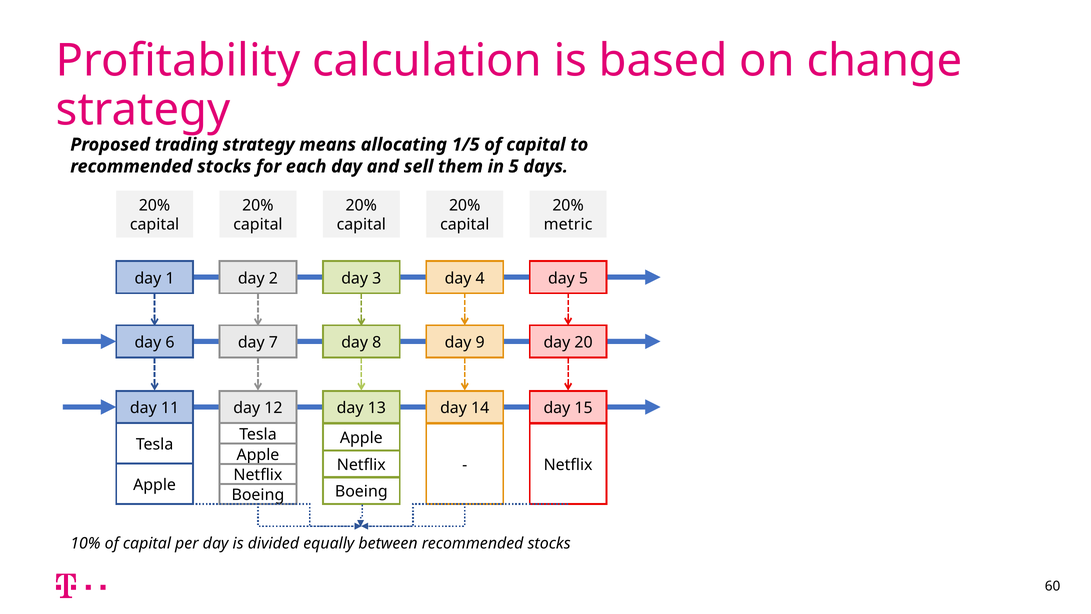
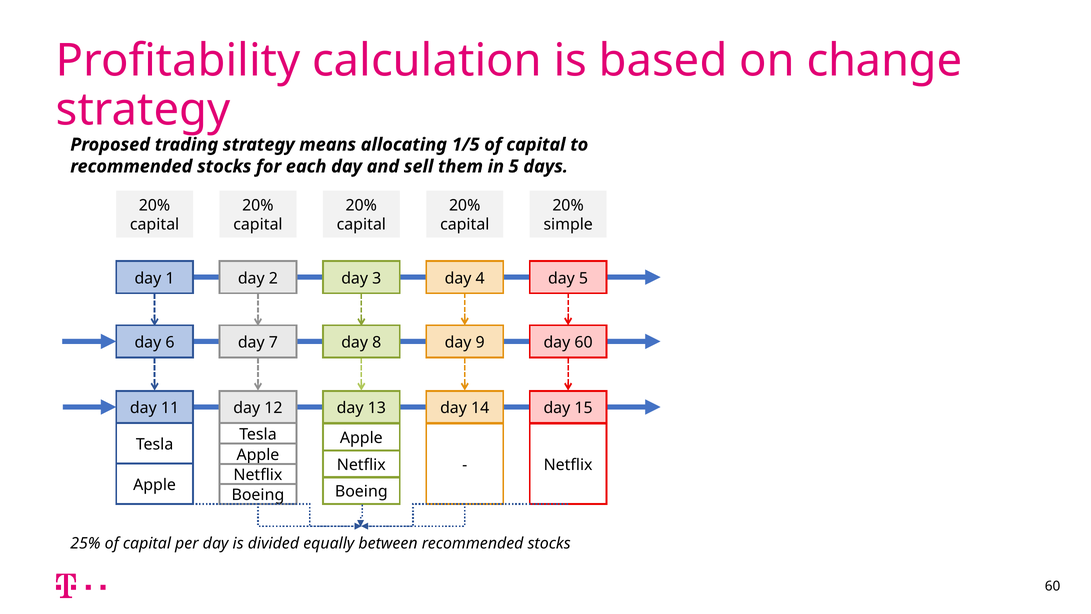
metric: metric -> simple
day 20: 20 -> 60
10%: 10% -> 25%
